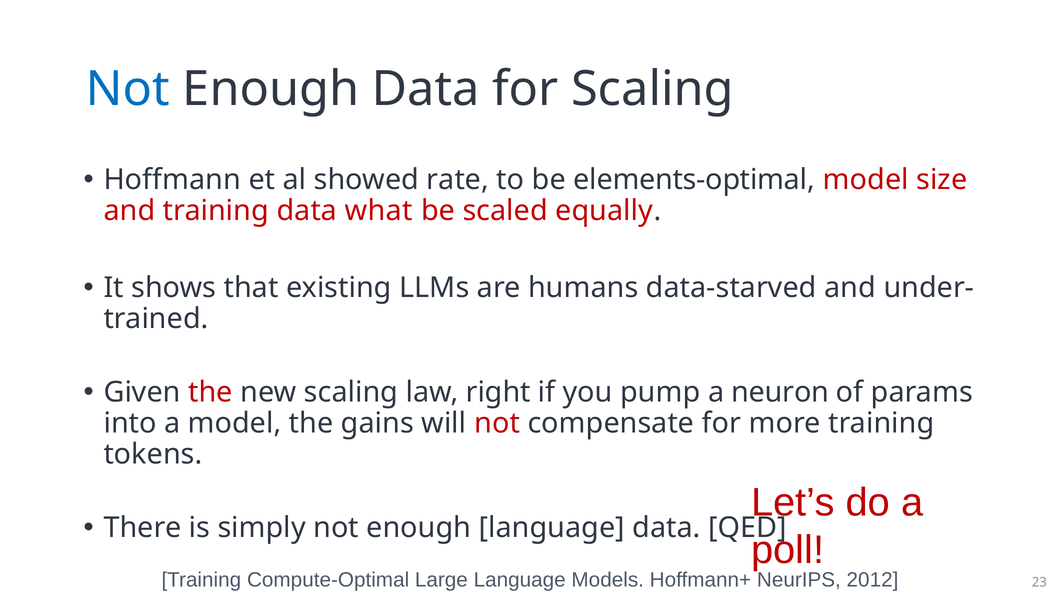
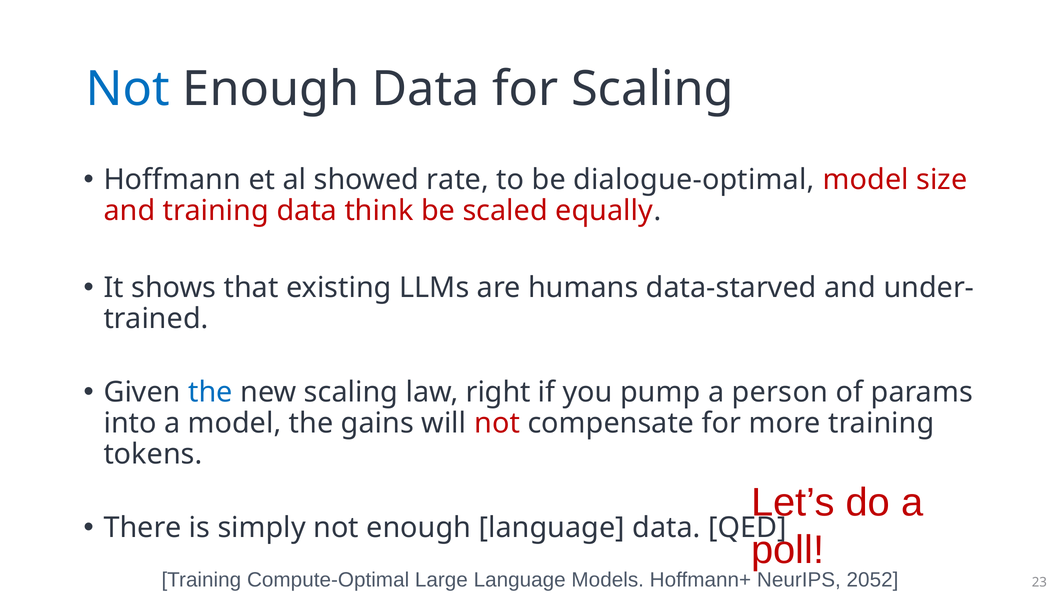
elements-optimal: elements-optimal -> dialogue-optimal
what: what -> think
the at (210, 392) colour: red -> blue
neuron: neuron -> person
2012: 2012 -> 2052
